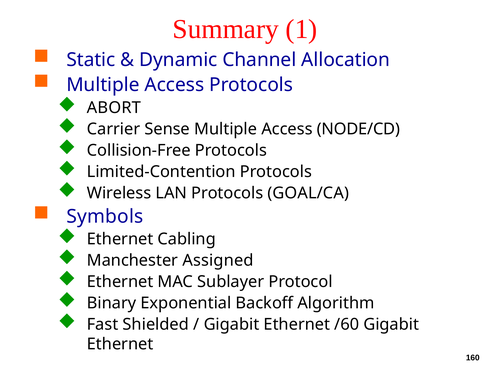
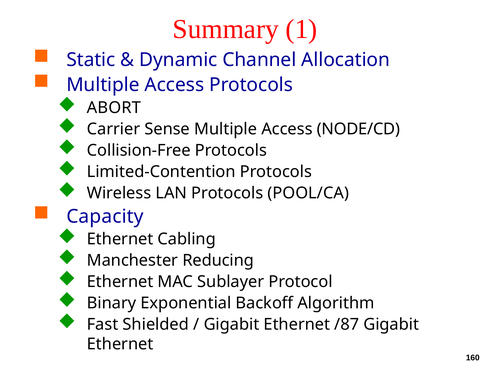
GOAL/CA: GOAL/CA -> POOL/CA
Symbols: Symbols -> Capacity
Assigned: Assigned -> Reducing
/60: /60 -> /87
